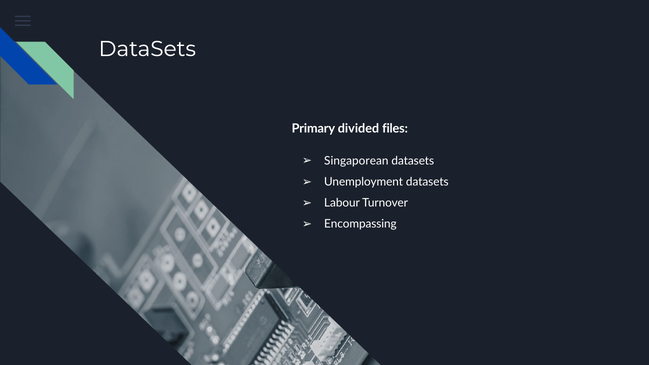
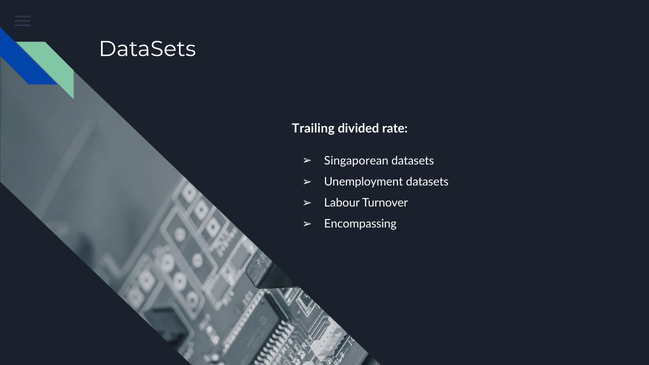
Primary: Primary -> Trailing
files: files -> rate
